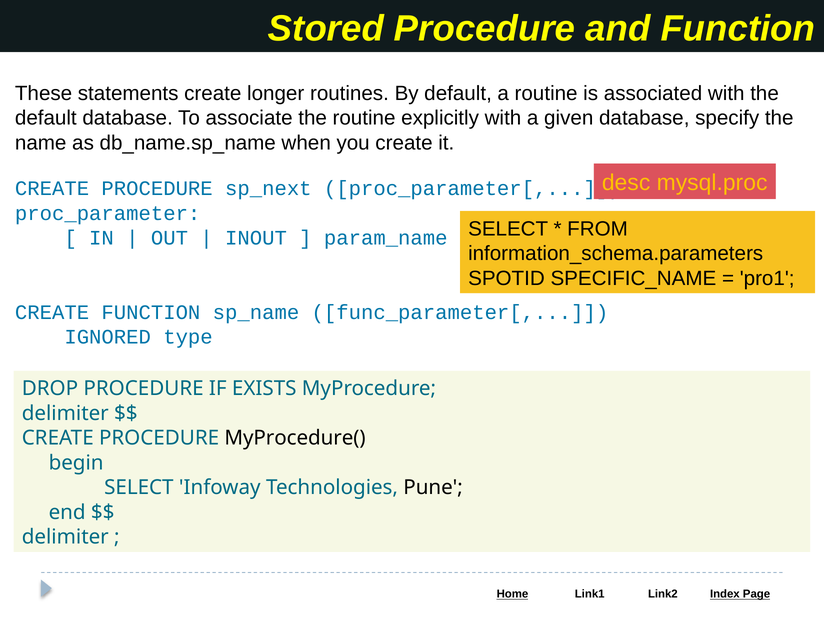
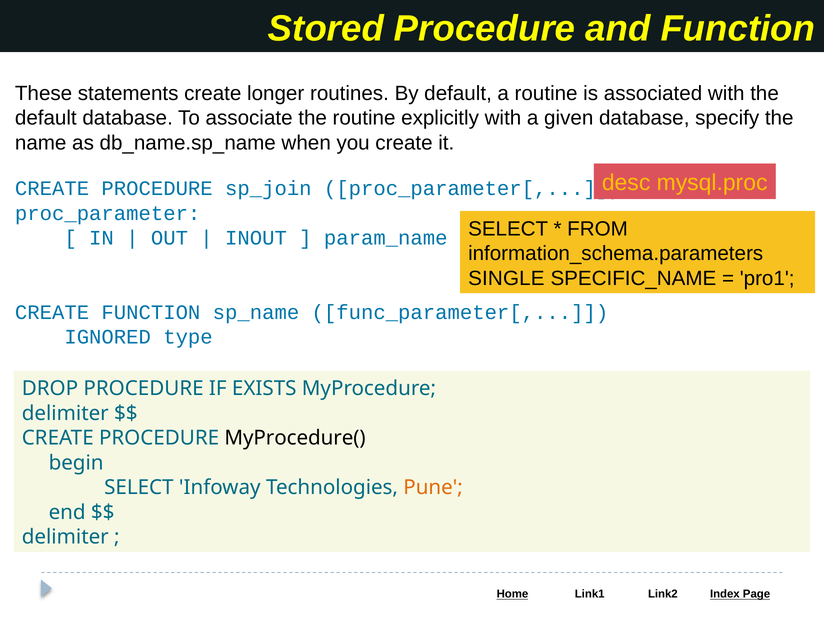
sp_next: sp_next -> sp_join
SPOTID: SPOTID -> SINGLE
Pune colour: black -> orange
